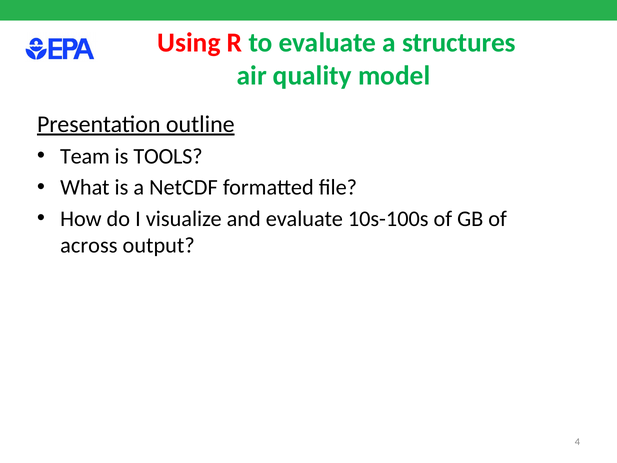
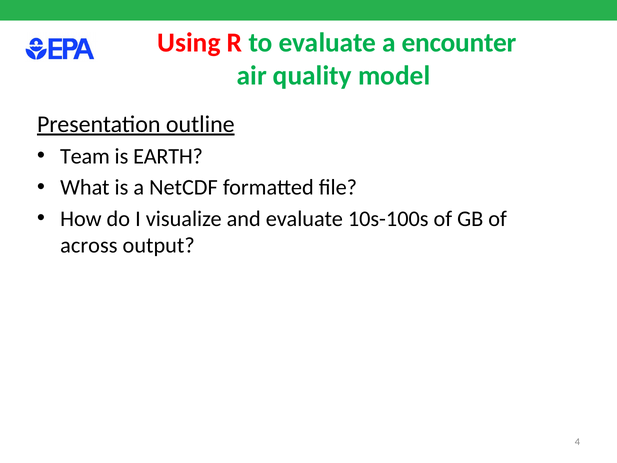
structures: structures -> encounter
TOOLS: TOOLS -> EARTH
